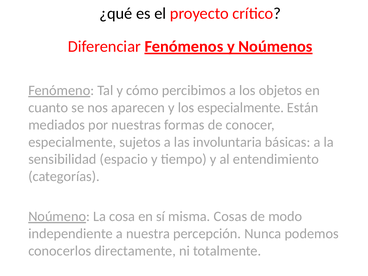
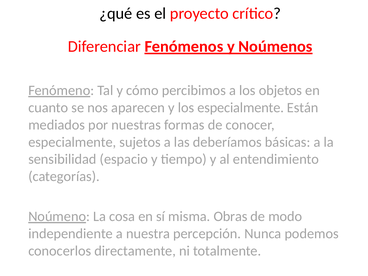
involuntaria: involuntaria -> deberíamos
Cosas: Cosas -> Obras
